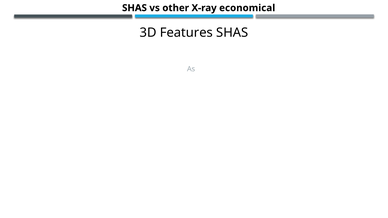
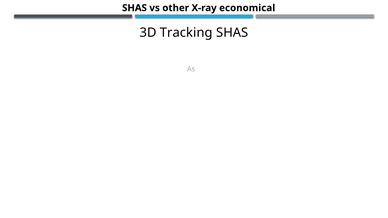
Features: Features -> Tracking
